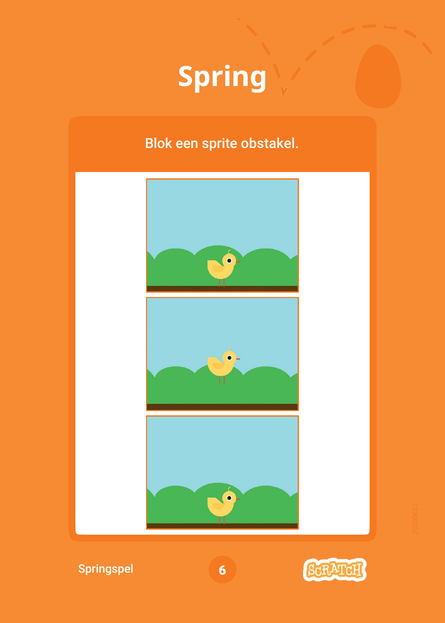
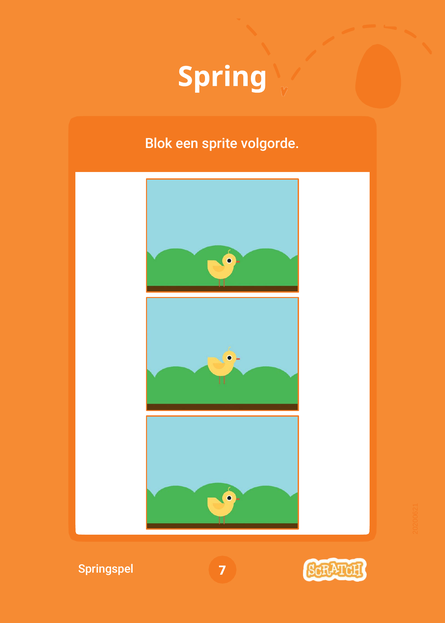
obstakel: obstakel -> volgorde
Springspel 6: 6 -> 7
